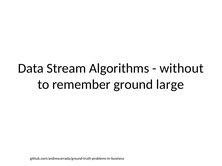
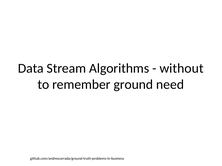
large: large -> need
